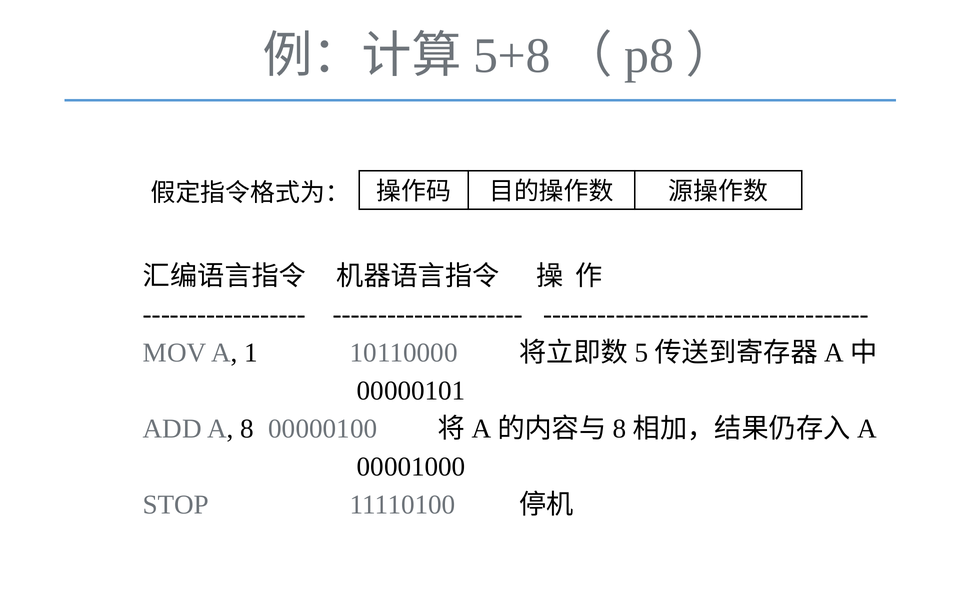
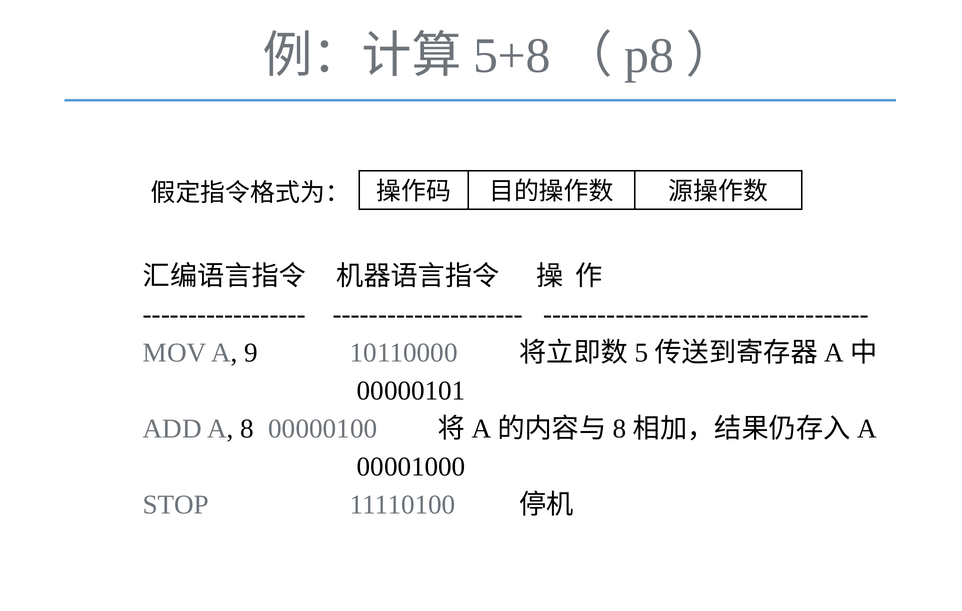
1: 1 -> 9
